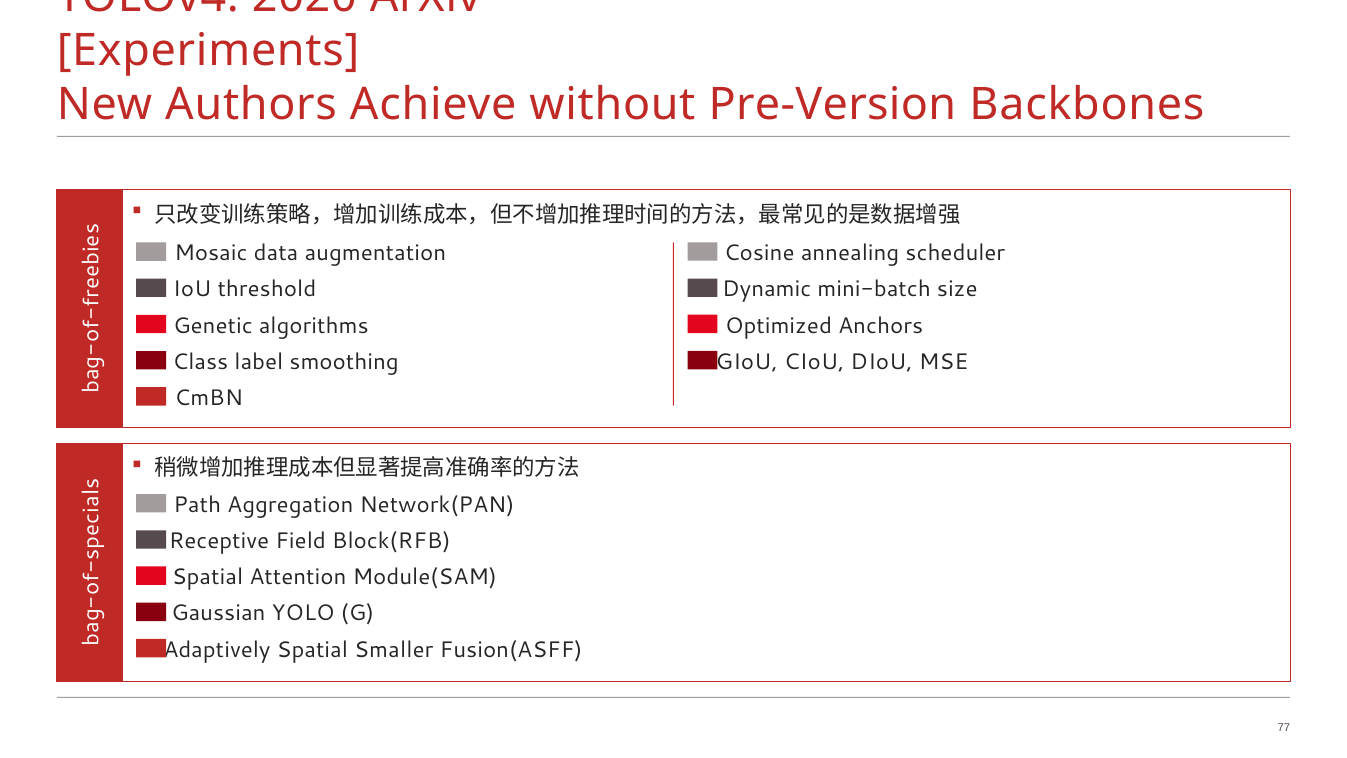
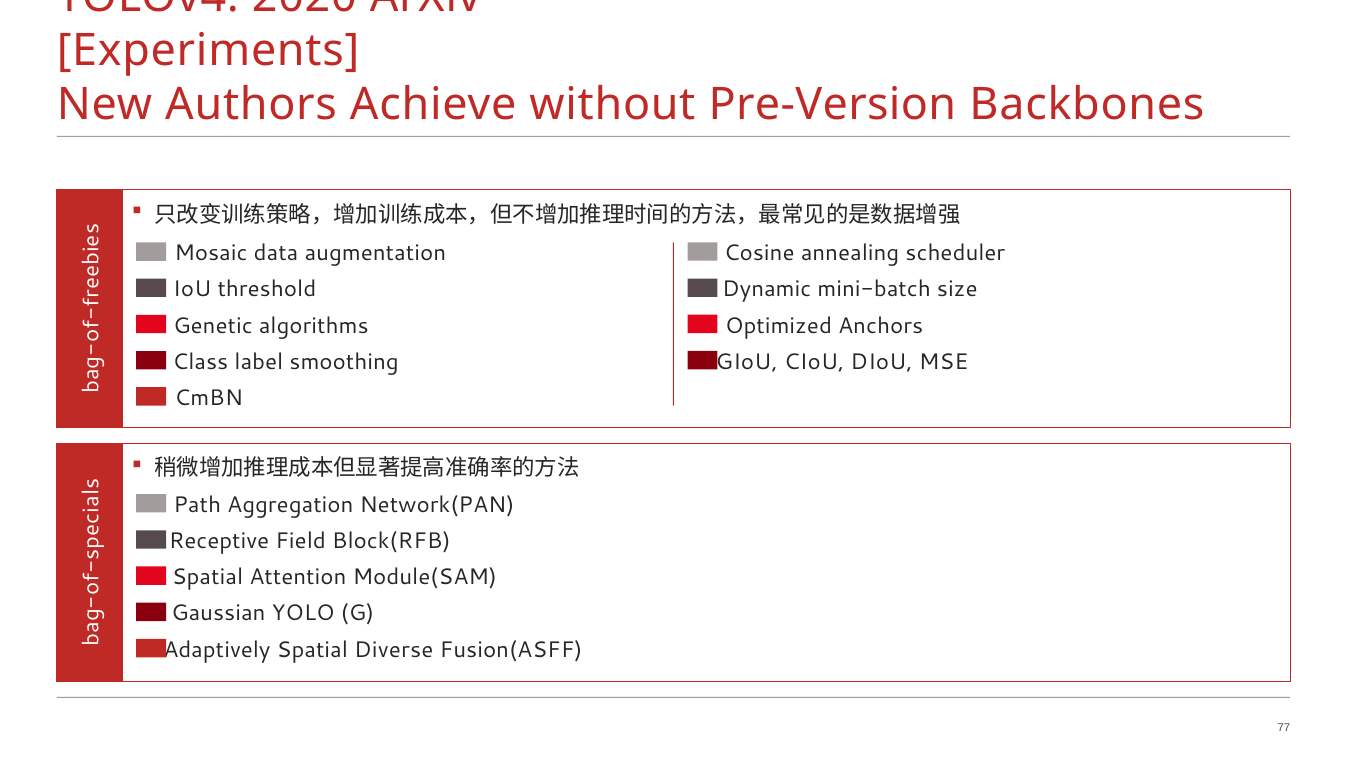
Smaller: Smaller -> Diverse
